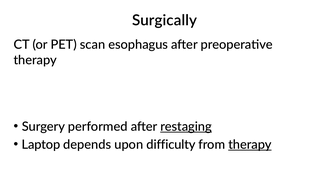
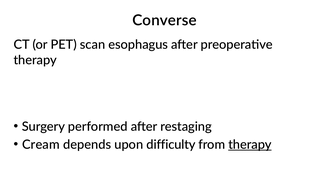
Surgically: Surgically -> Converse
restaging underline: present -> none
Laptop: Laptop -> Cream
